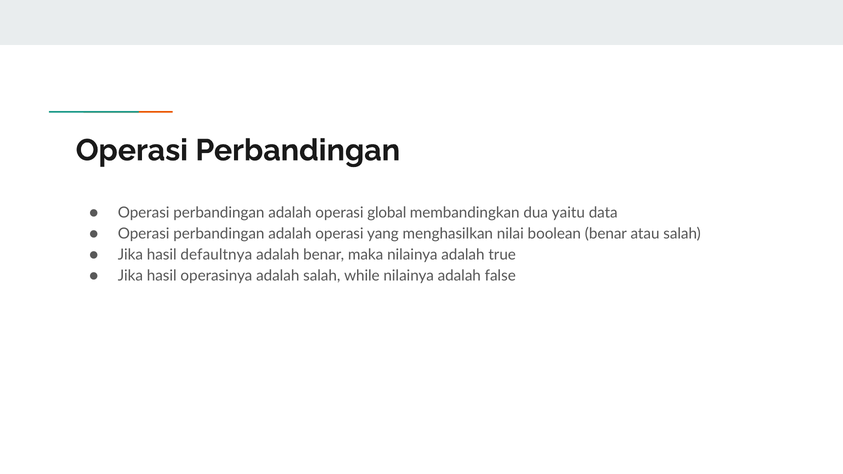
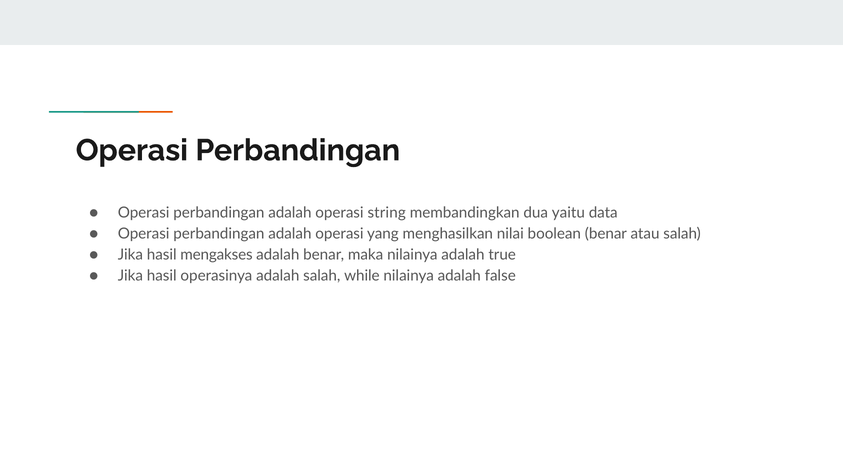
global: global -> string
defaultnya: defaultnya -> mengakses
